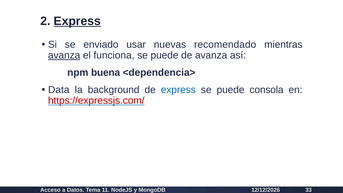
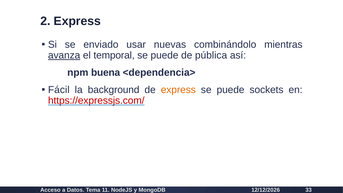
Express at (77, 21) underline: present -> none
recomendado: recomendado -> combinándolo
funciona: funciona -> temporal
de avanza: avanza -> pública
Data: Data -> Fácil
express at (178, 90) colour: blue -> orange
consola: consola -> sockets
